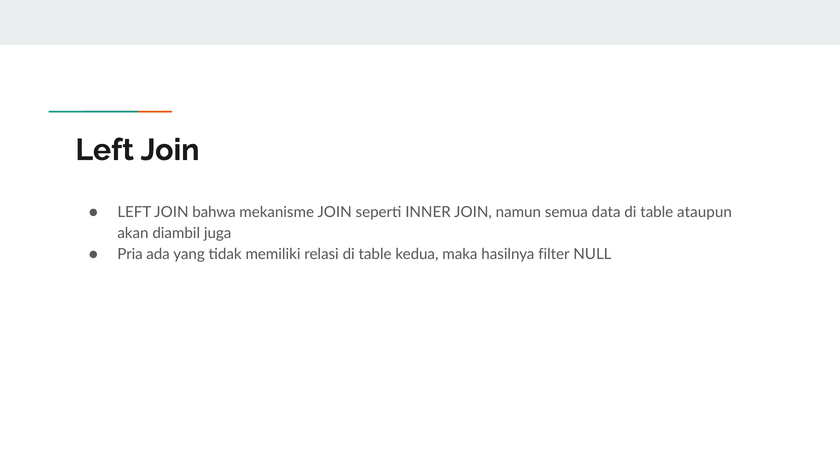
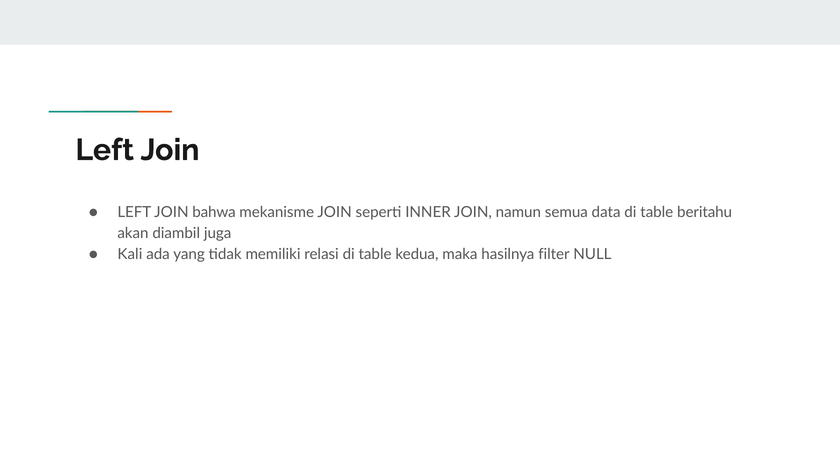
ataupun: ataupun -> beritahu
Pria: Pria -> Kali
